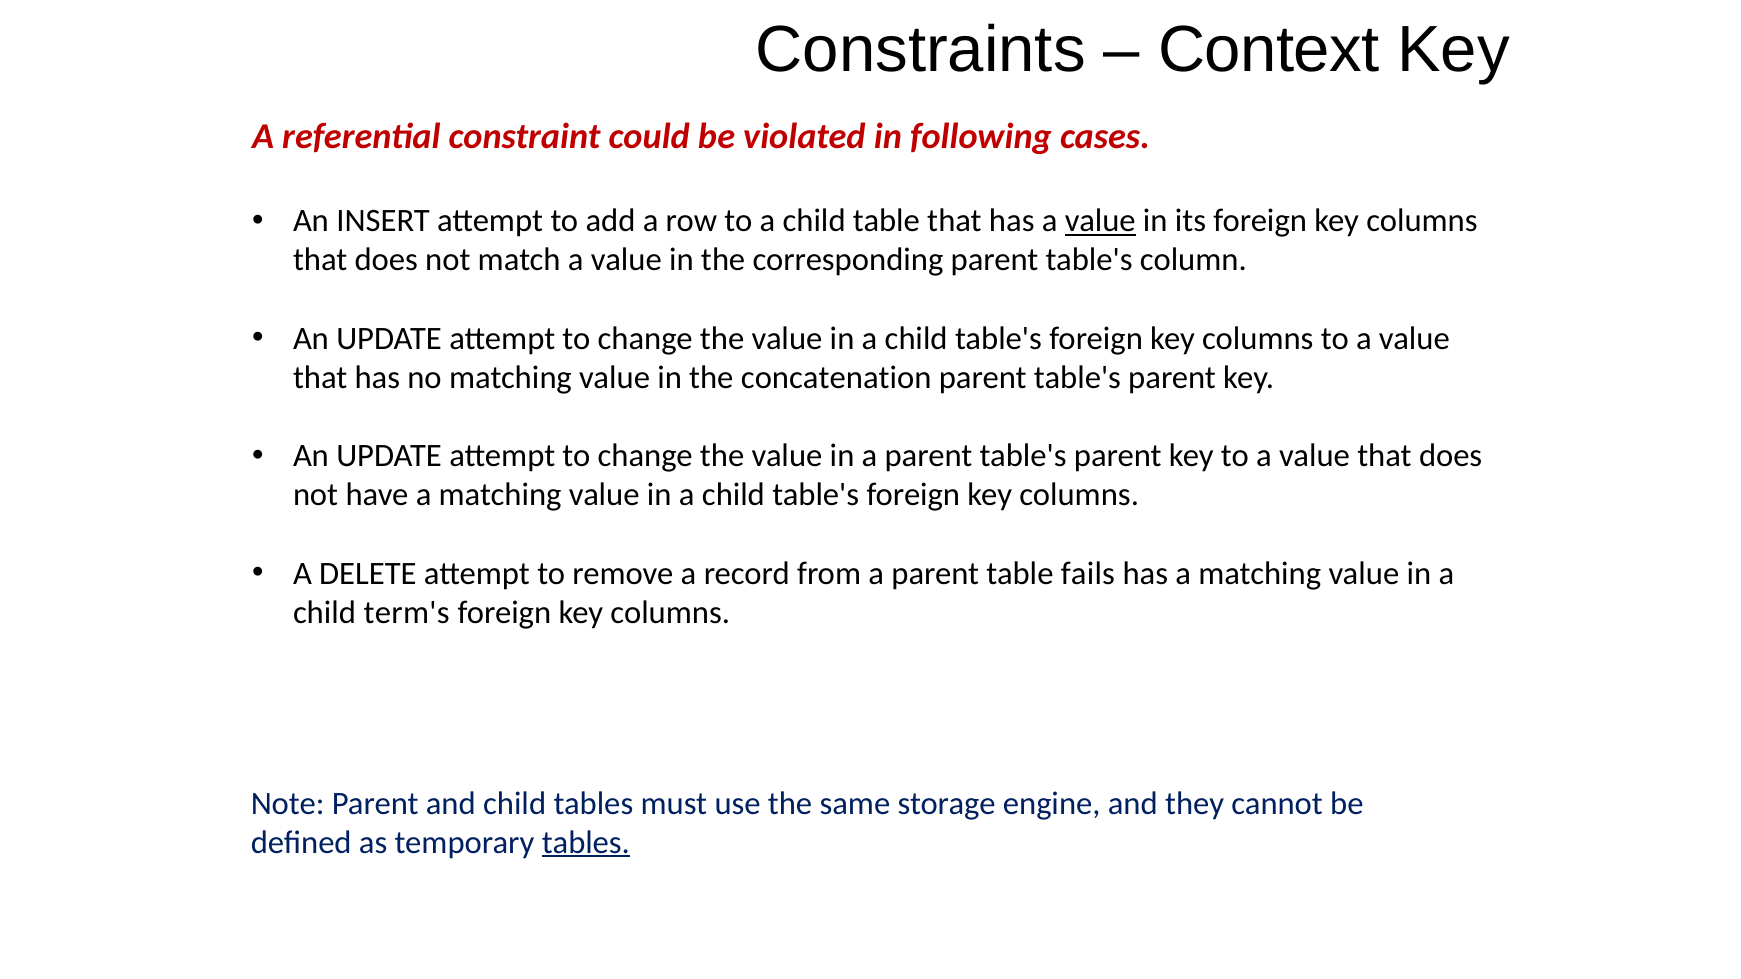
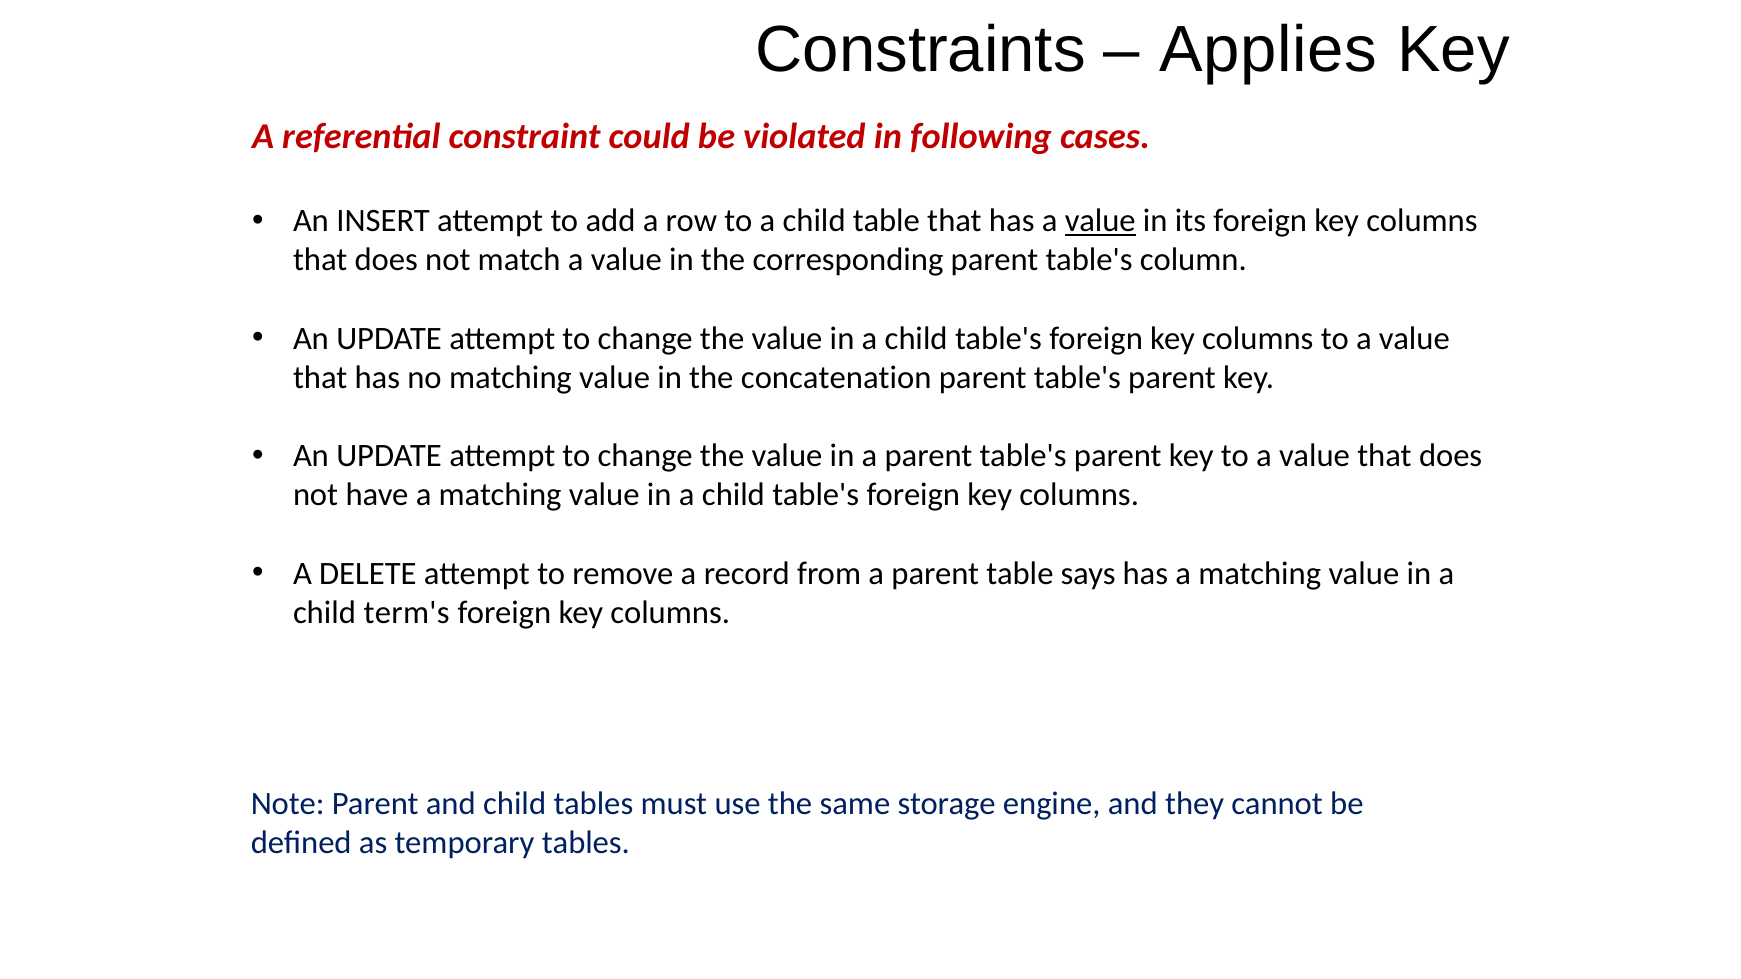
Context: Context -> Applies
fails: fails -> says
tables at (586, 843) underline: present -> none
